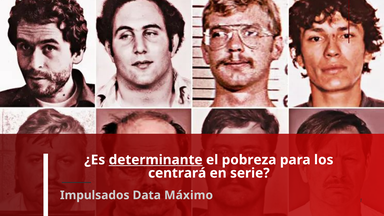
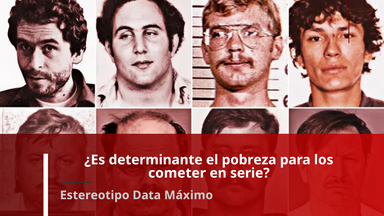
determinante underline: present -> none
centrará: centrará -> cometer
Impulsados: Impulsados -> Estereotipo
